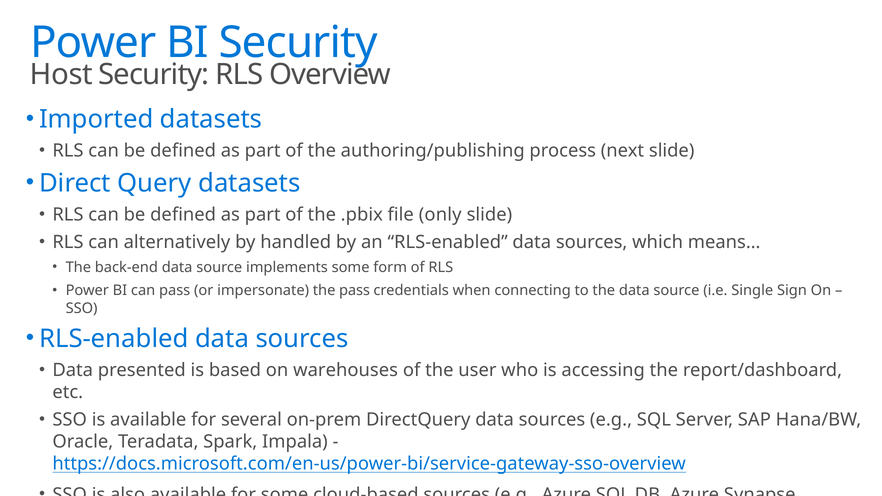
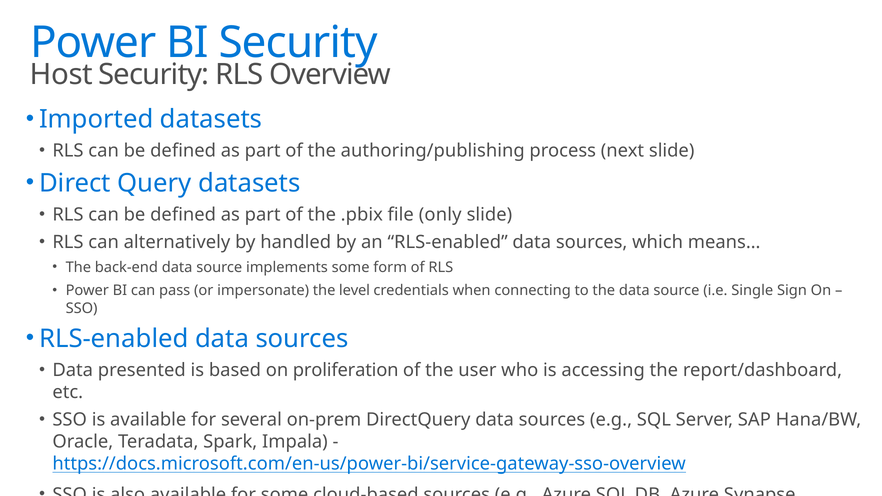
the pass: pass -> level
warehouses: warehouses -> proliferation
